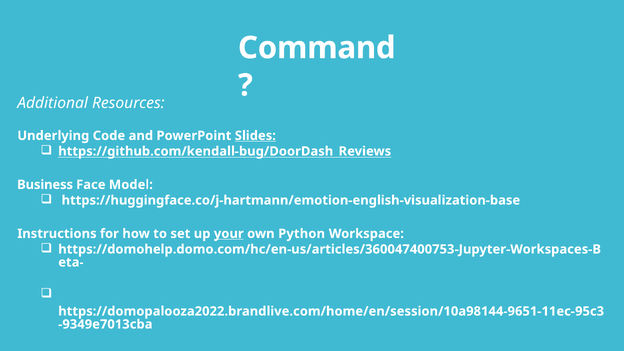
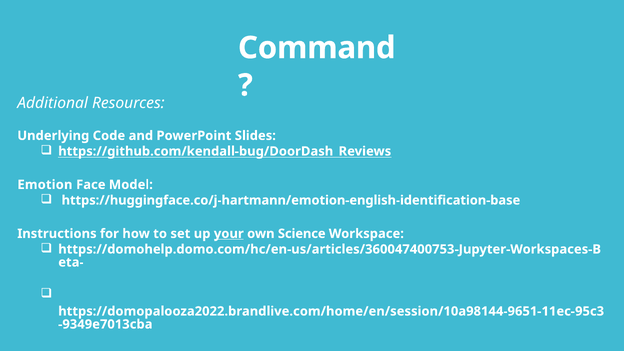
Slides underline: present -> none
Business: Business -> Emotion
https://huggingface.co/j-hartmann/emotion-english-visualization-base: https://huggingface.co/j-hartmann/emotion-english-visualization-base -> https://huggingface.co/j-hartmann/emotion-english-identification-base
Python: Python -> Science
